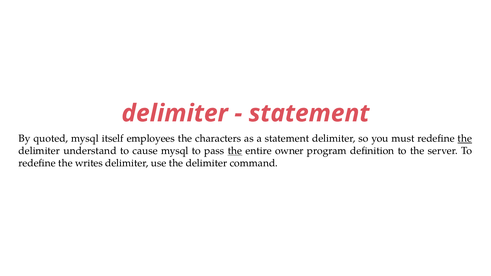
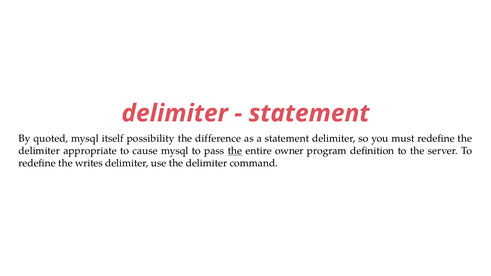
employees: employees -> possibility
characters: characters -> difference
the at (465, 139) underline: present -> none
understand: understand -> appropriate
